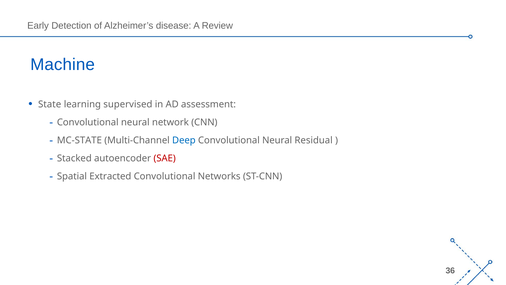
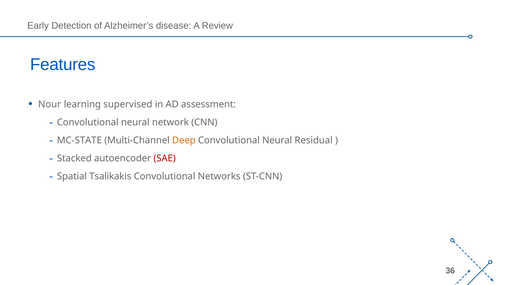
Machine: Machine -> Features
State: State -> Nour
Deep colour: blue -> orange
Extracted: Extracted -> Tsalikakis
